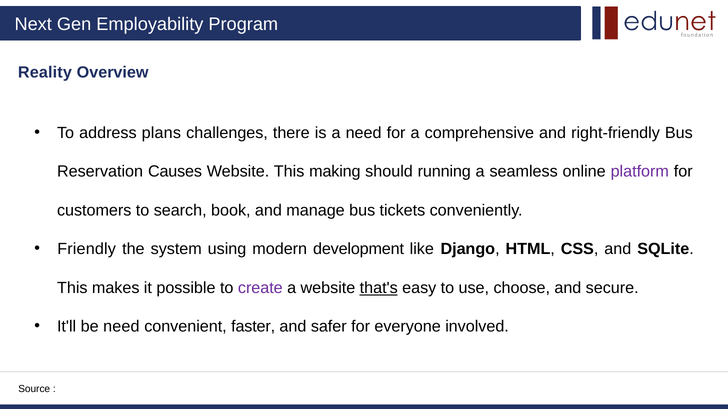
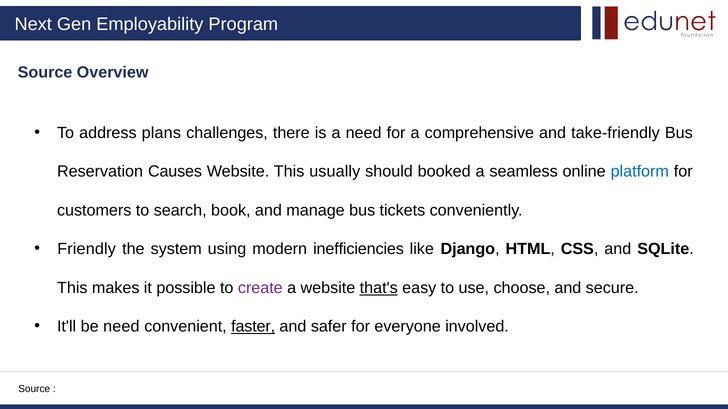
Reality at (45, 72): Reality -> Source
right-friendly: right-friendly -> take-friendly
making: making -> usually
running: running -> booked
platform colour: purple -> blue
development: development -> inefficiencies
faster underline: none -> present
